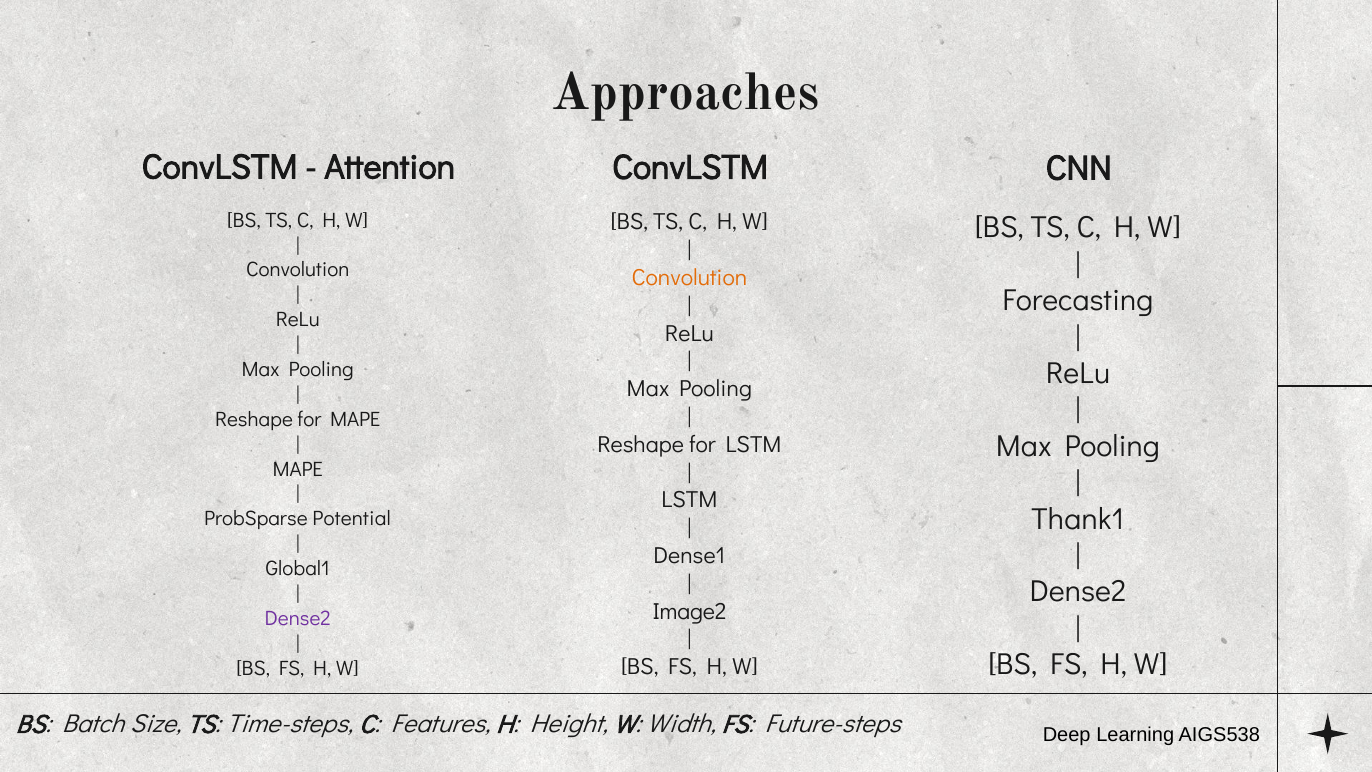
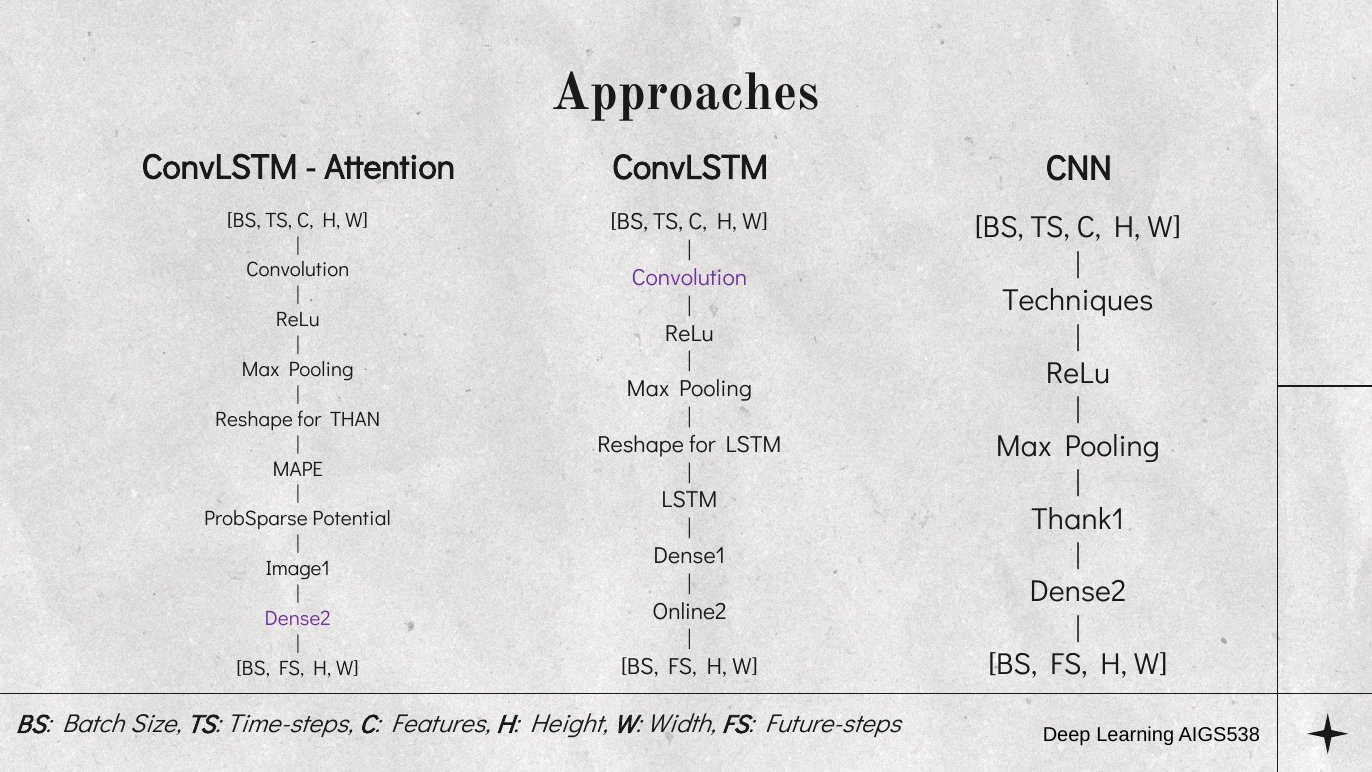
Convolution at (689, 278) colour: orange -> purple
Forecasting: Forecasting -> Techniques
for MAPE: MAPE -> THAN
Global1: Global1 -> Image1
Image2: Image2 -> Online2
